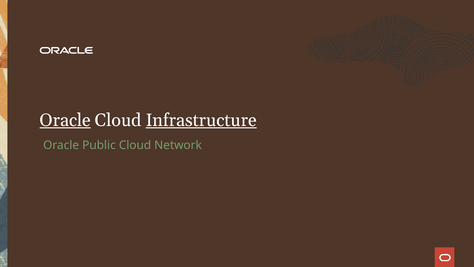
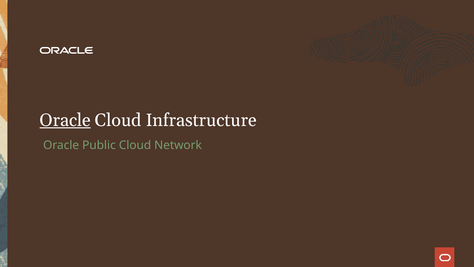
Infrastructure underline: present -> none
